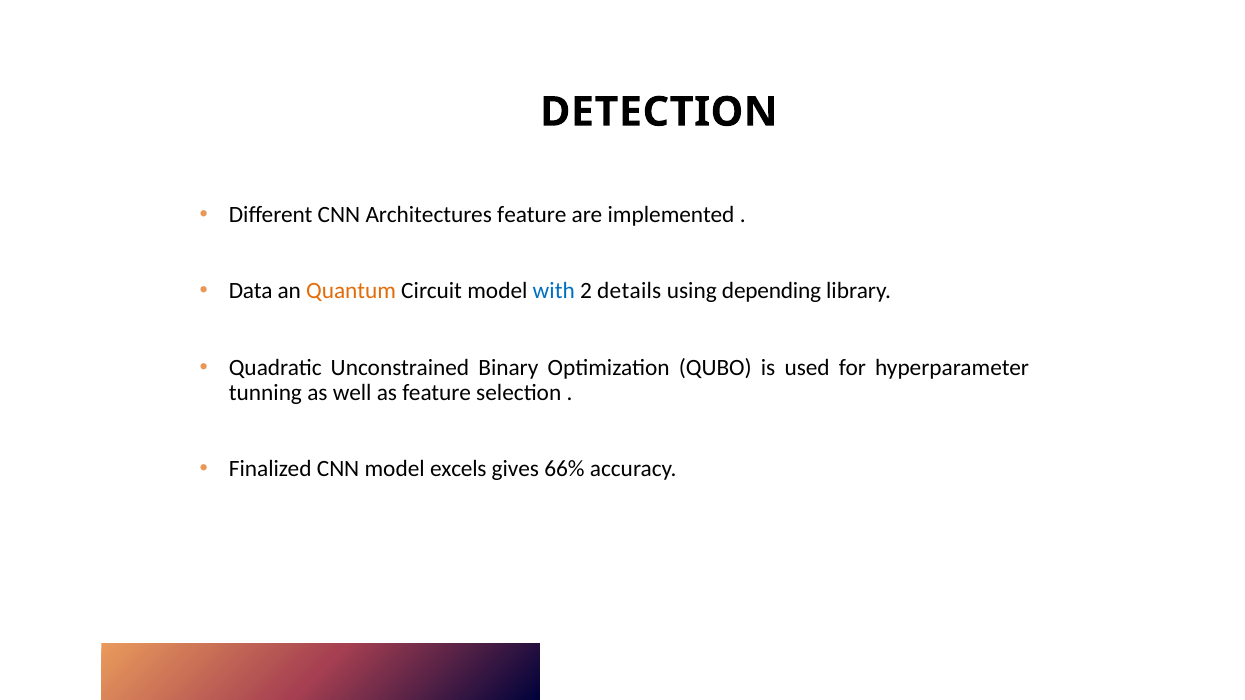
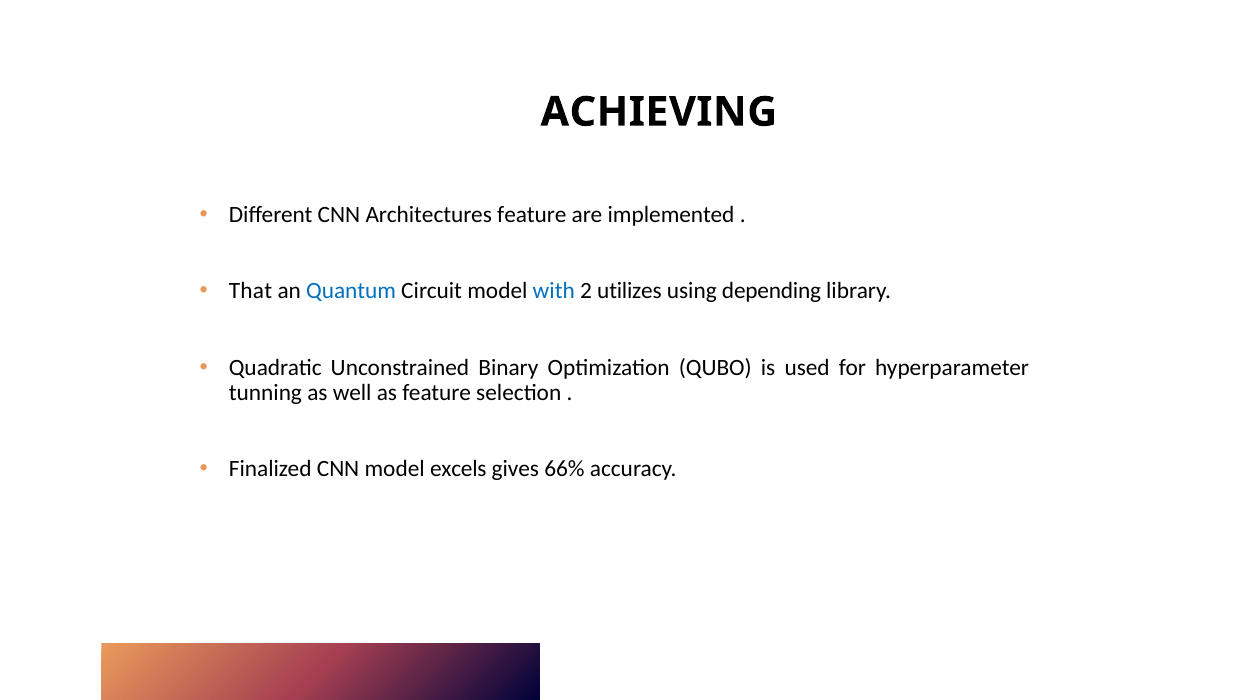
DETECTION: DETECTION -> ACHIEVING
Data: Data -> That
Quantum colour: orange -> blue
details: details -> utilizes
